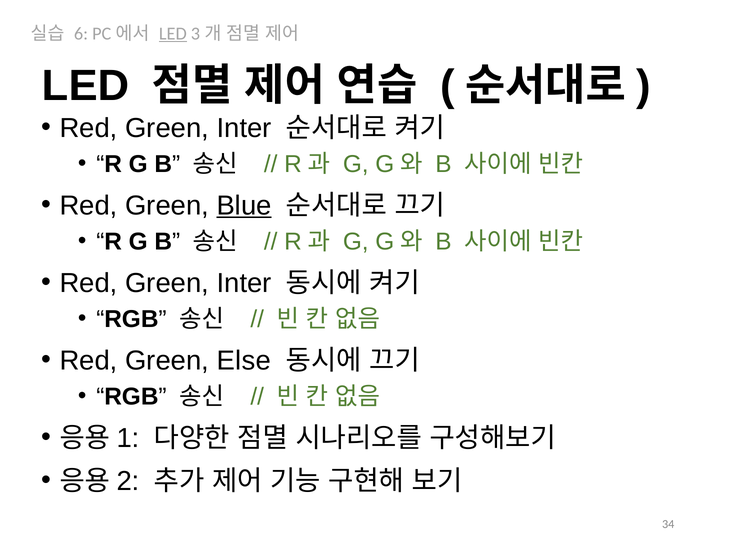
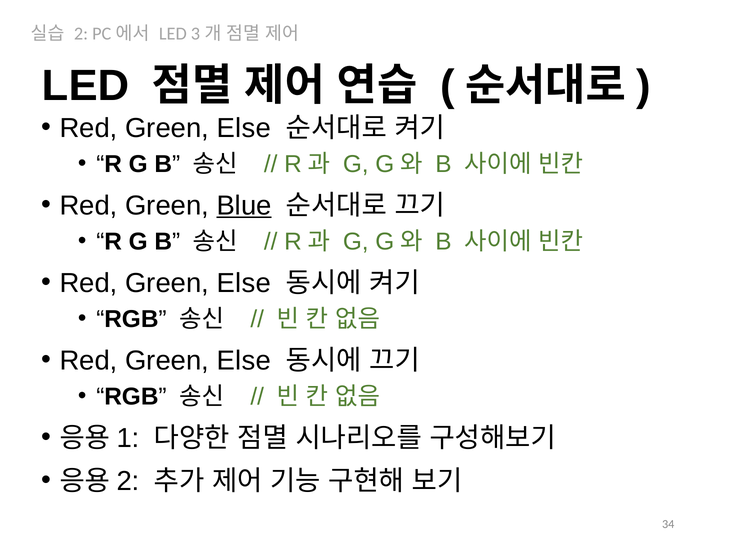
6 at (81, 34): 6 -> 2
LED at (173, 34) underline: present -> none
Inter at (244, 128): Inter -> Else
Inter at (244, 283): Inter -> Else
